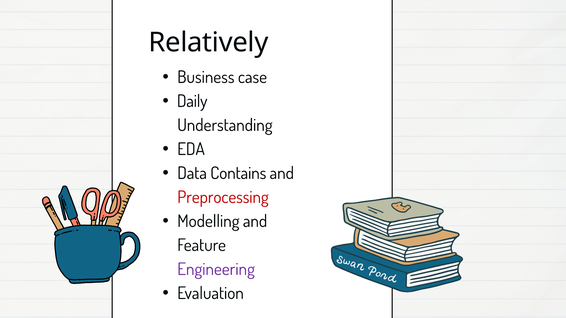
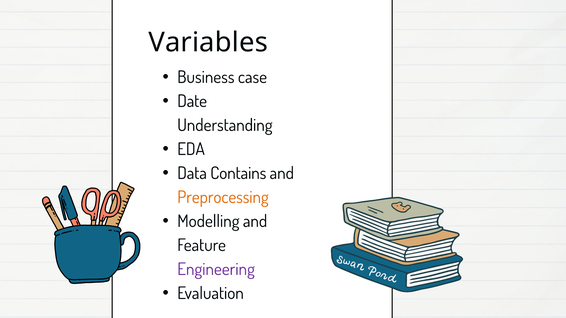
Relatively: Relatively -> Variables
Daily: Daily -> Date
Preprocessing colour: red -> orange
